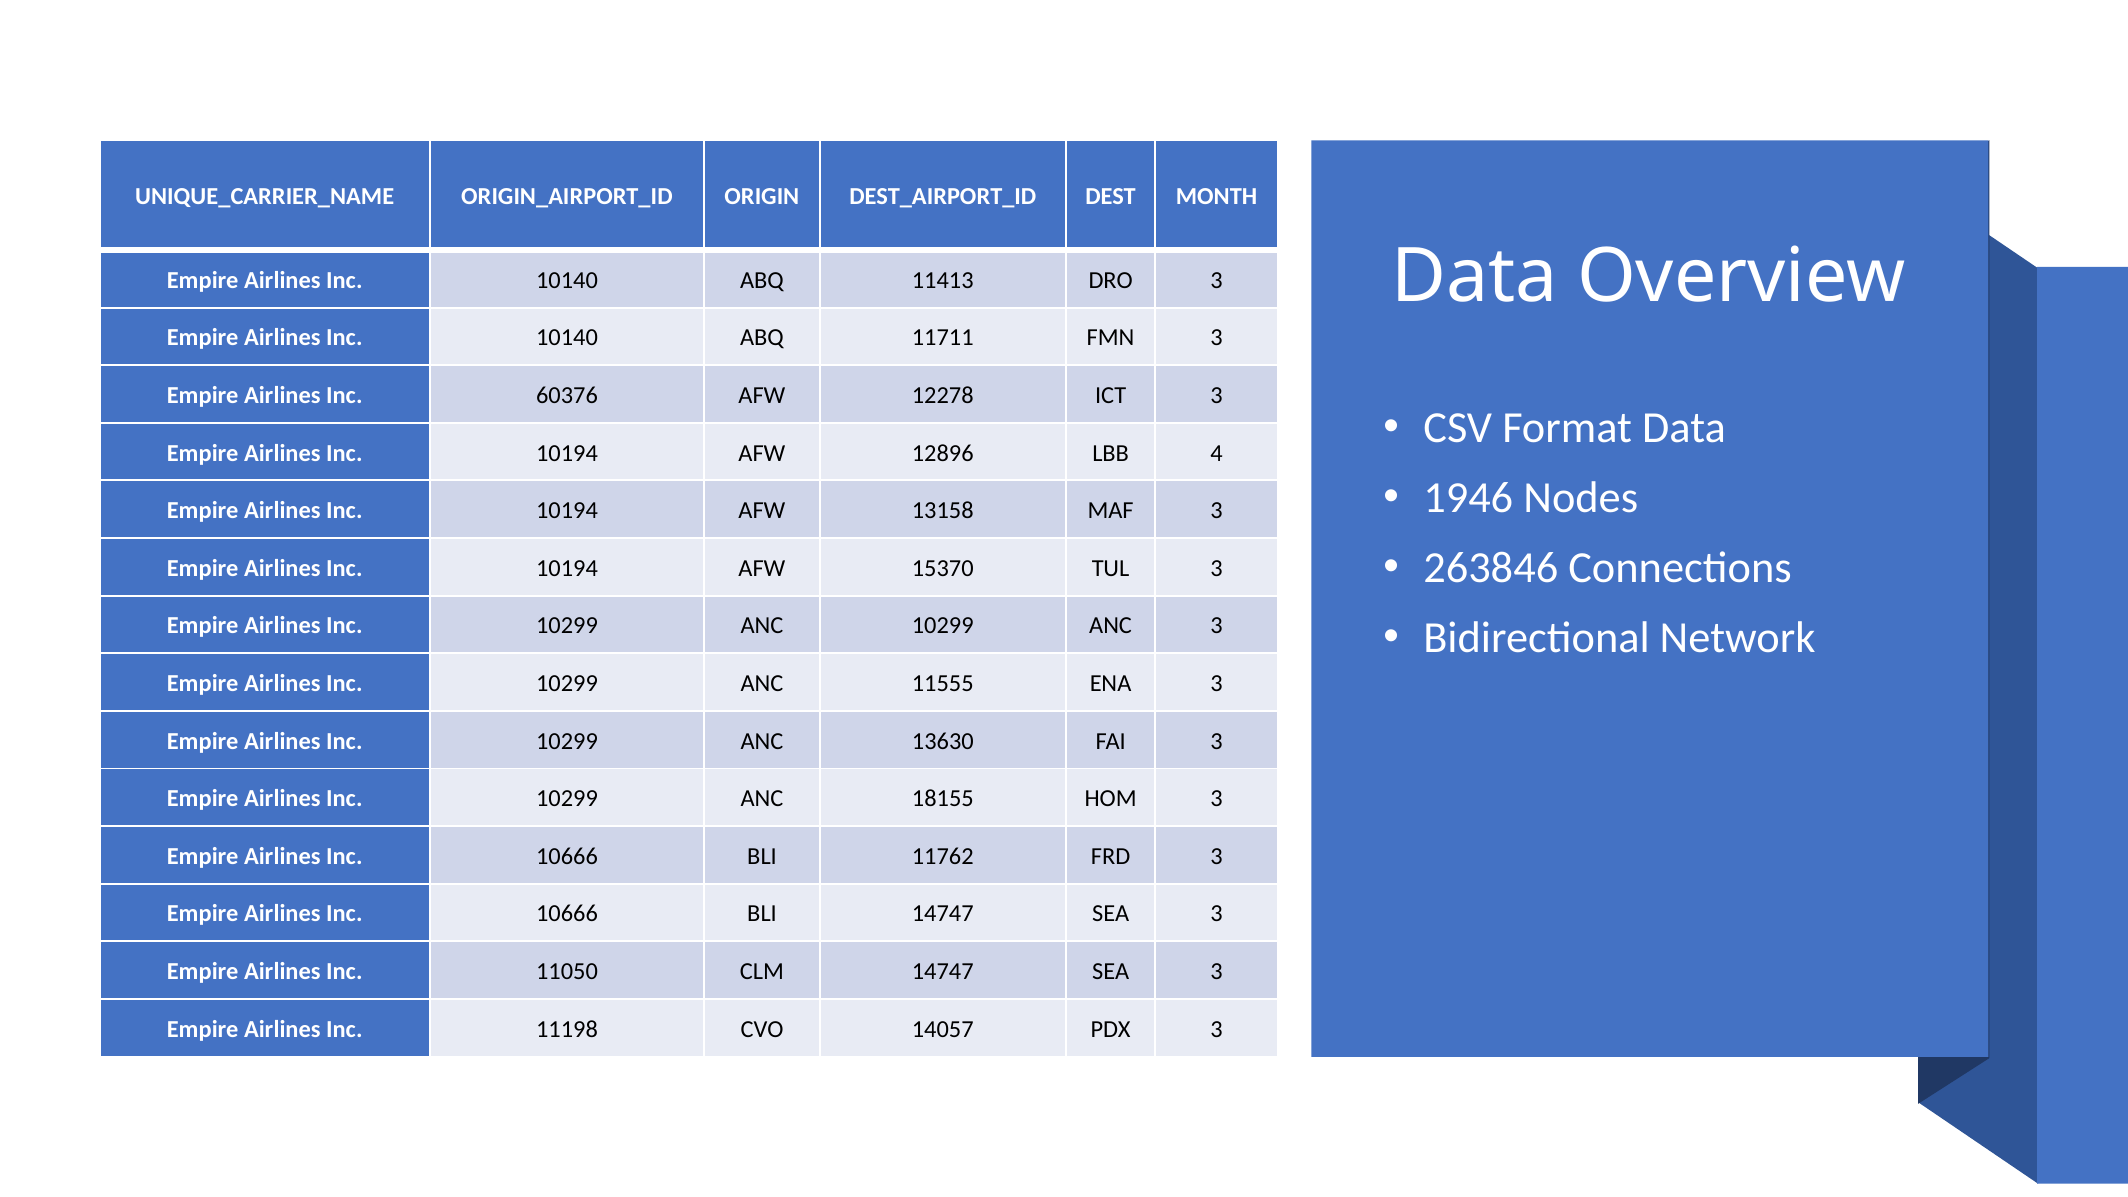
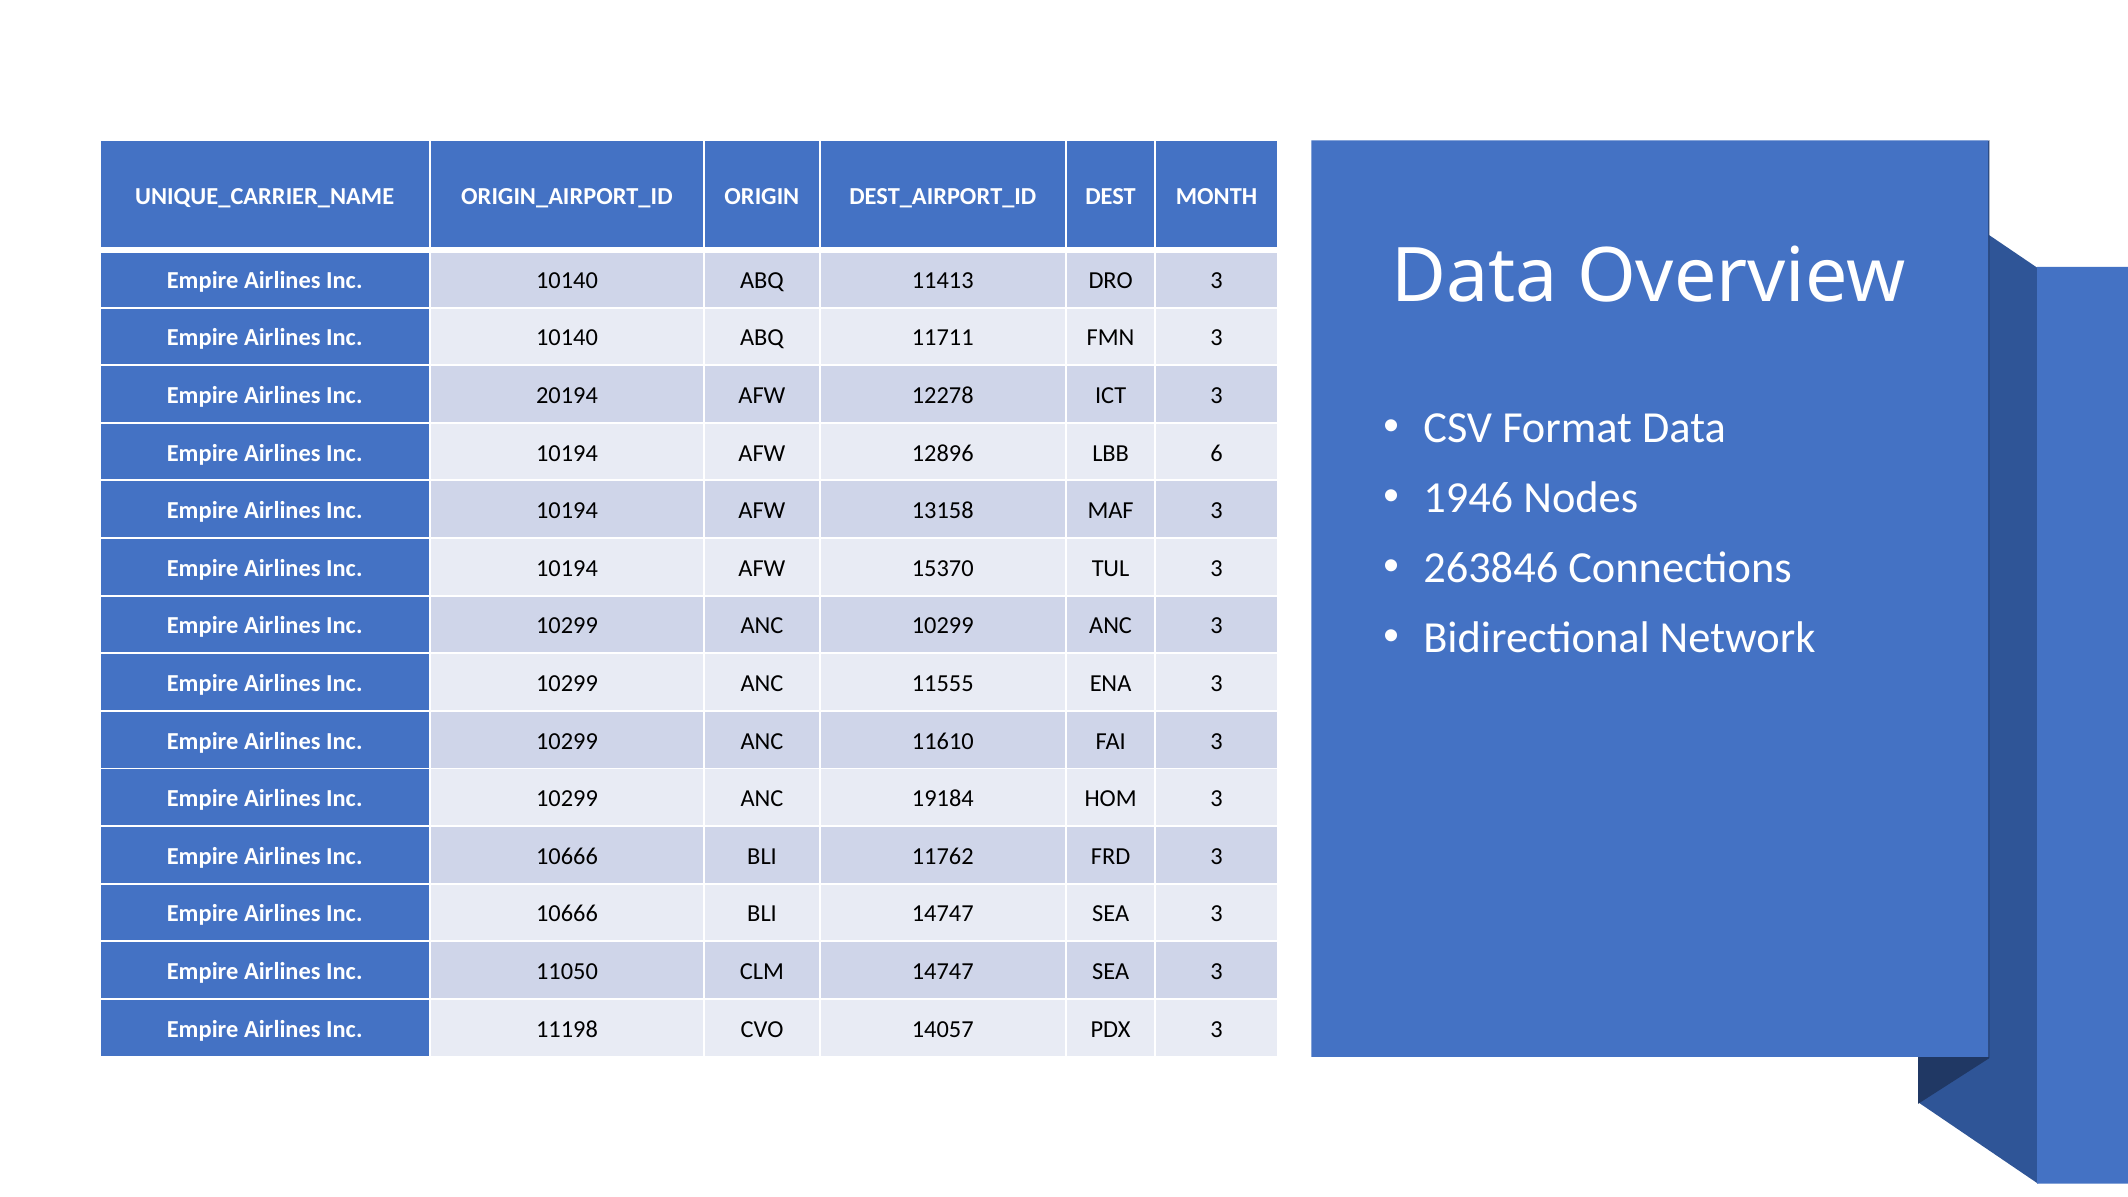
60376: 60376 -> 20194
4: 4 -> 6
13630: 13630 -> 11610
18155: 18155 -> 19184
